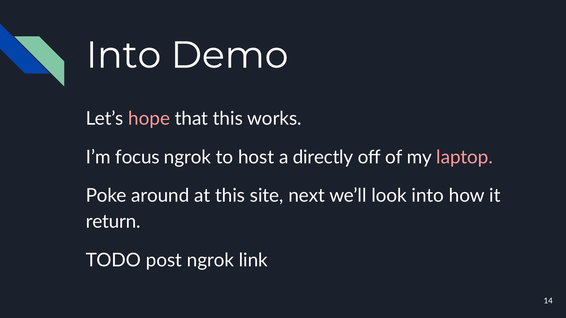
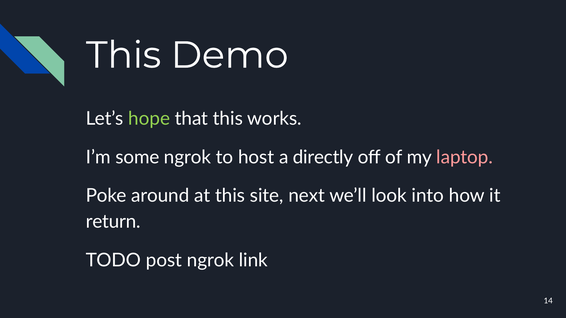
Into at (124, 55): Into -> This
hope colour: pink -> light green
focus: focus -> some
